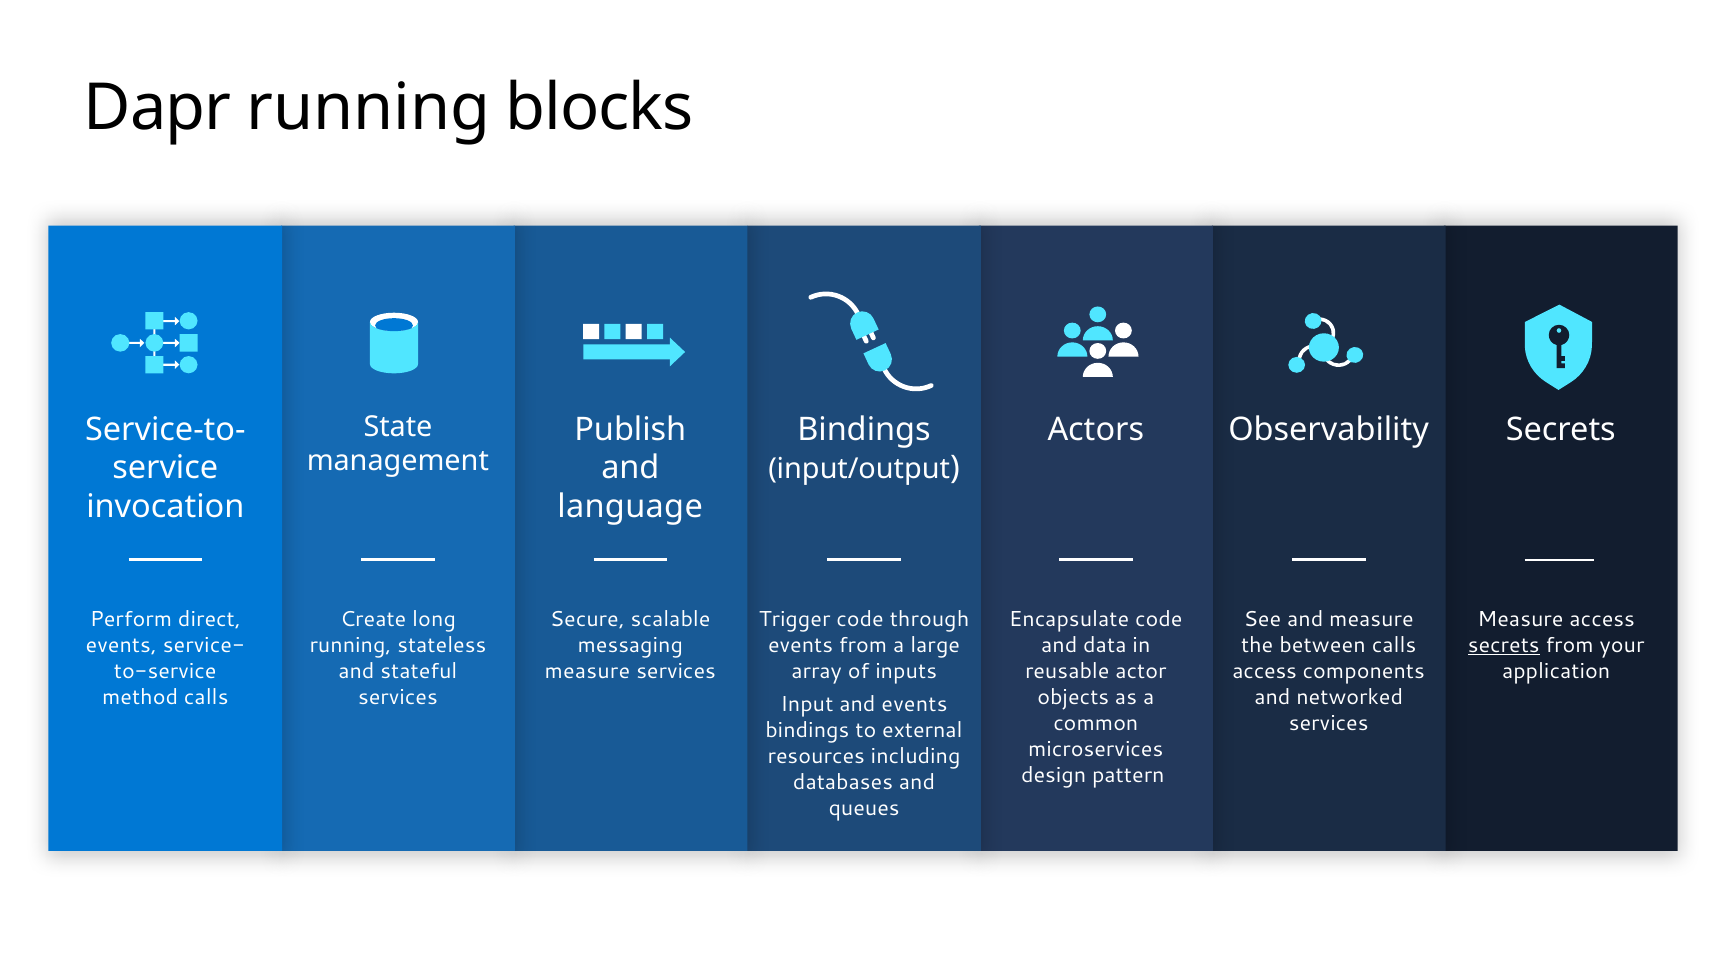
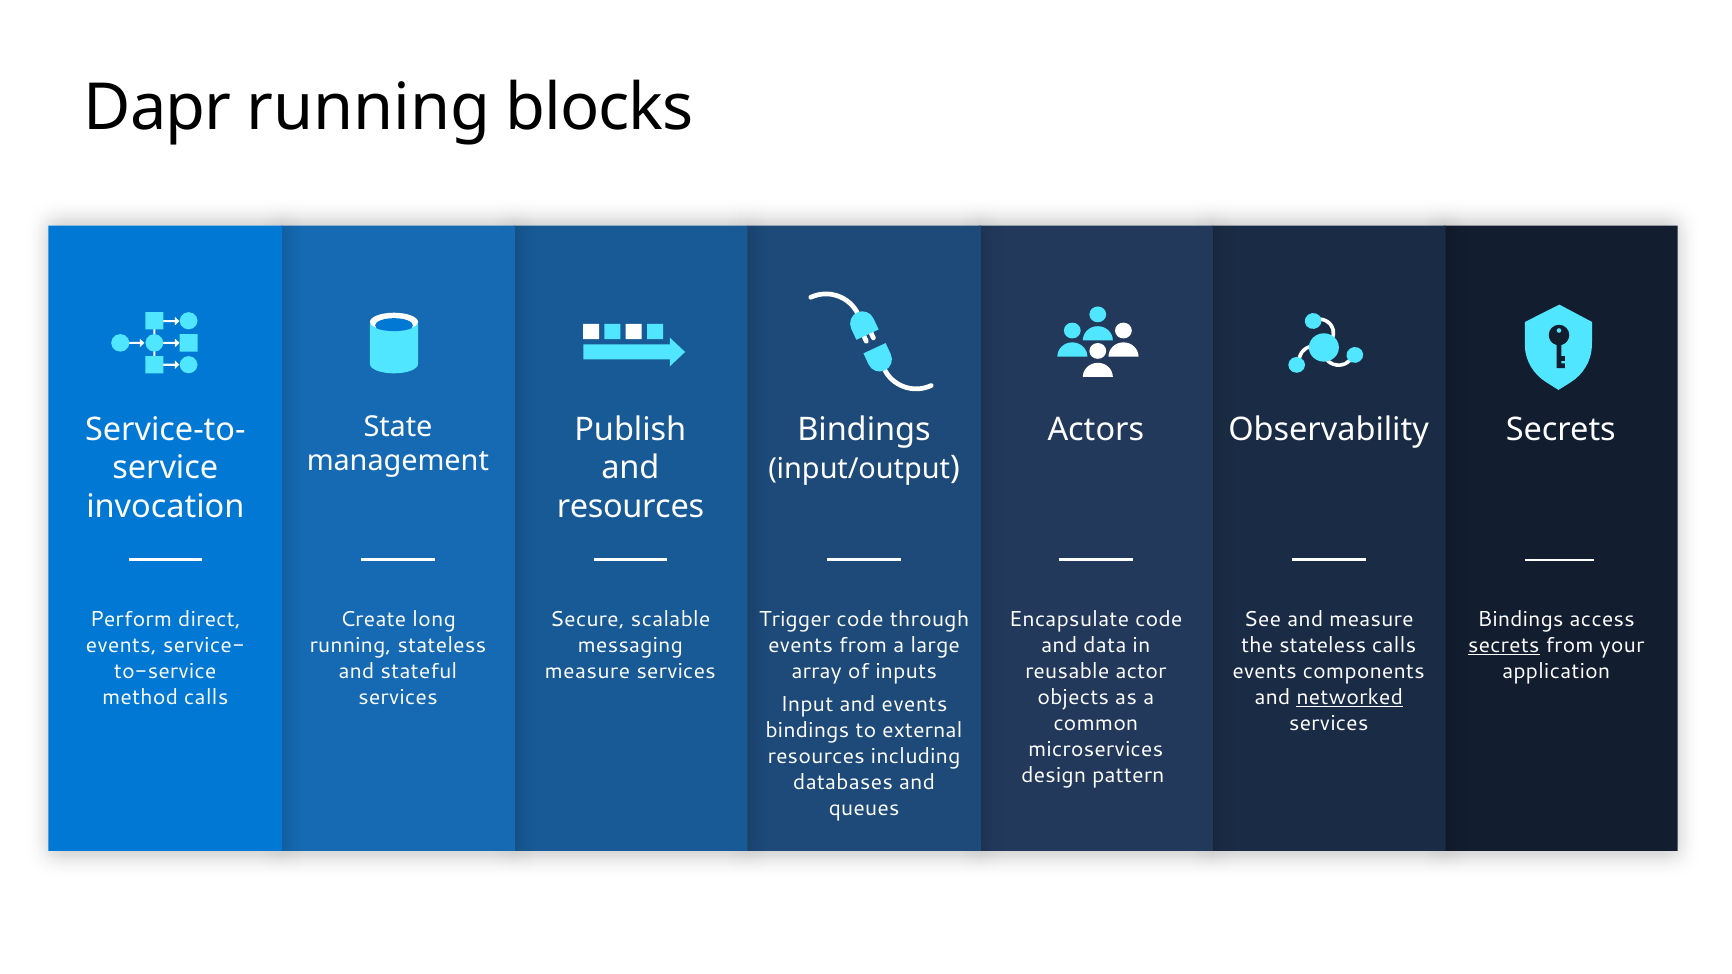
language at (630, 507): language -> resources
Measure at (1521, 619): Measure -> Bindings
the between: between -> stateless
access at (1265, 671): access -> events
networked underline: none -> present
